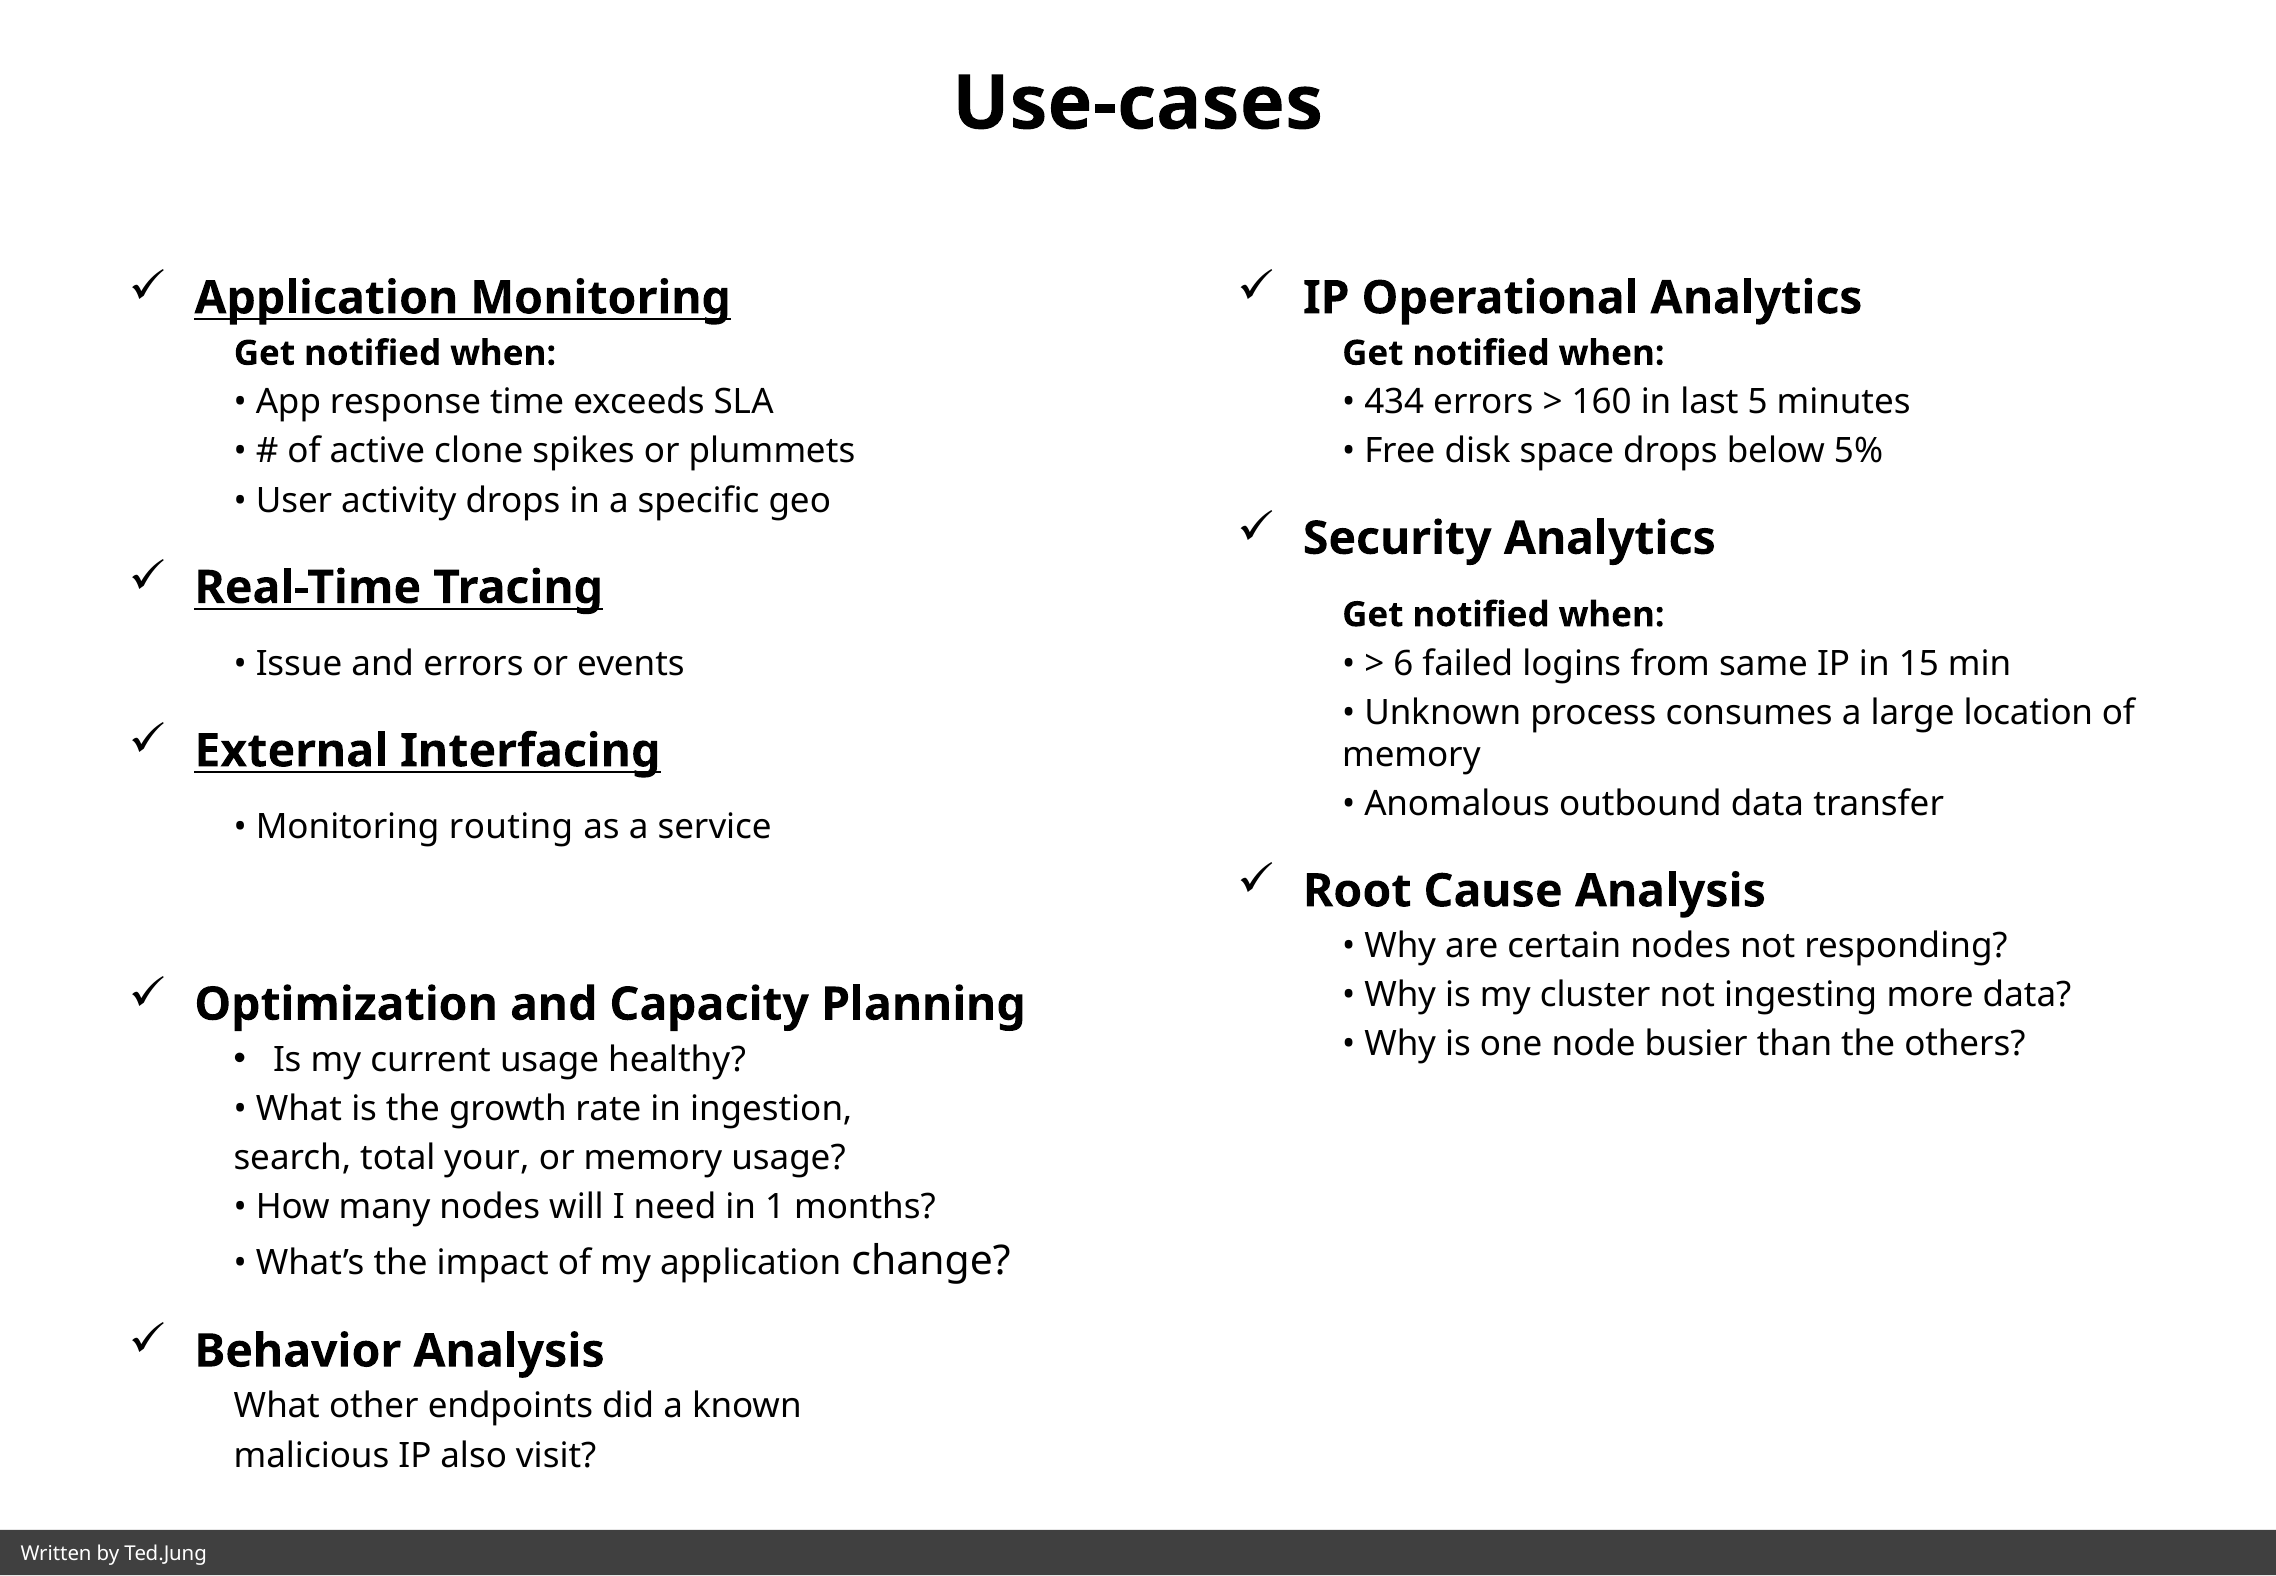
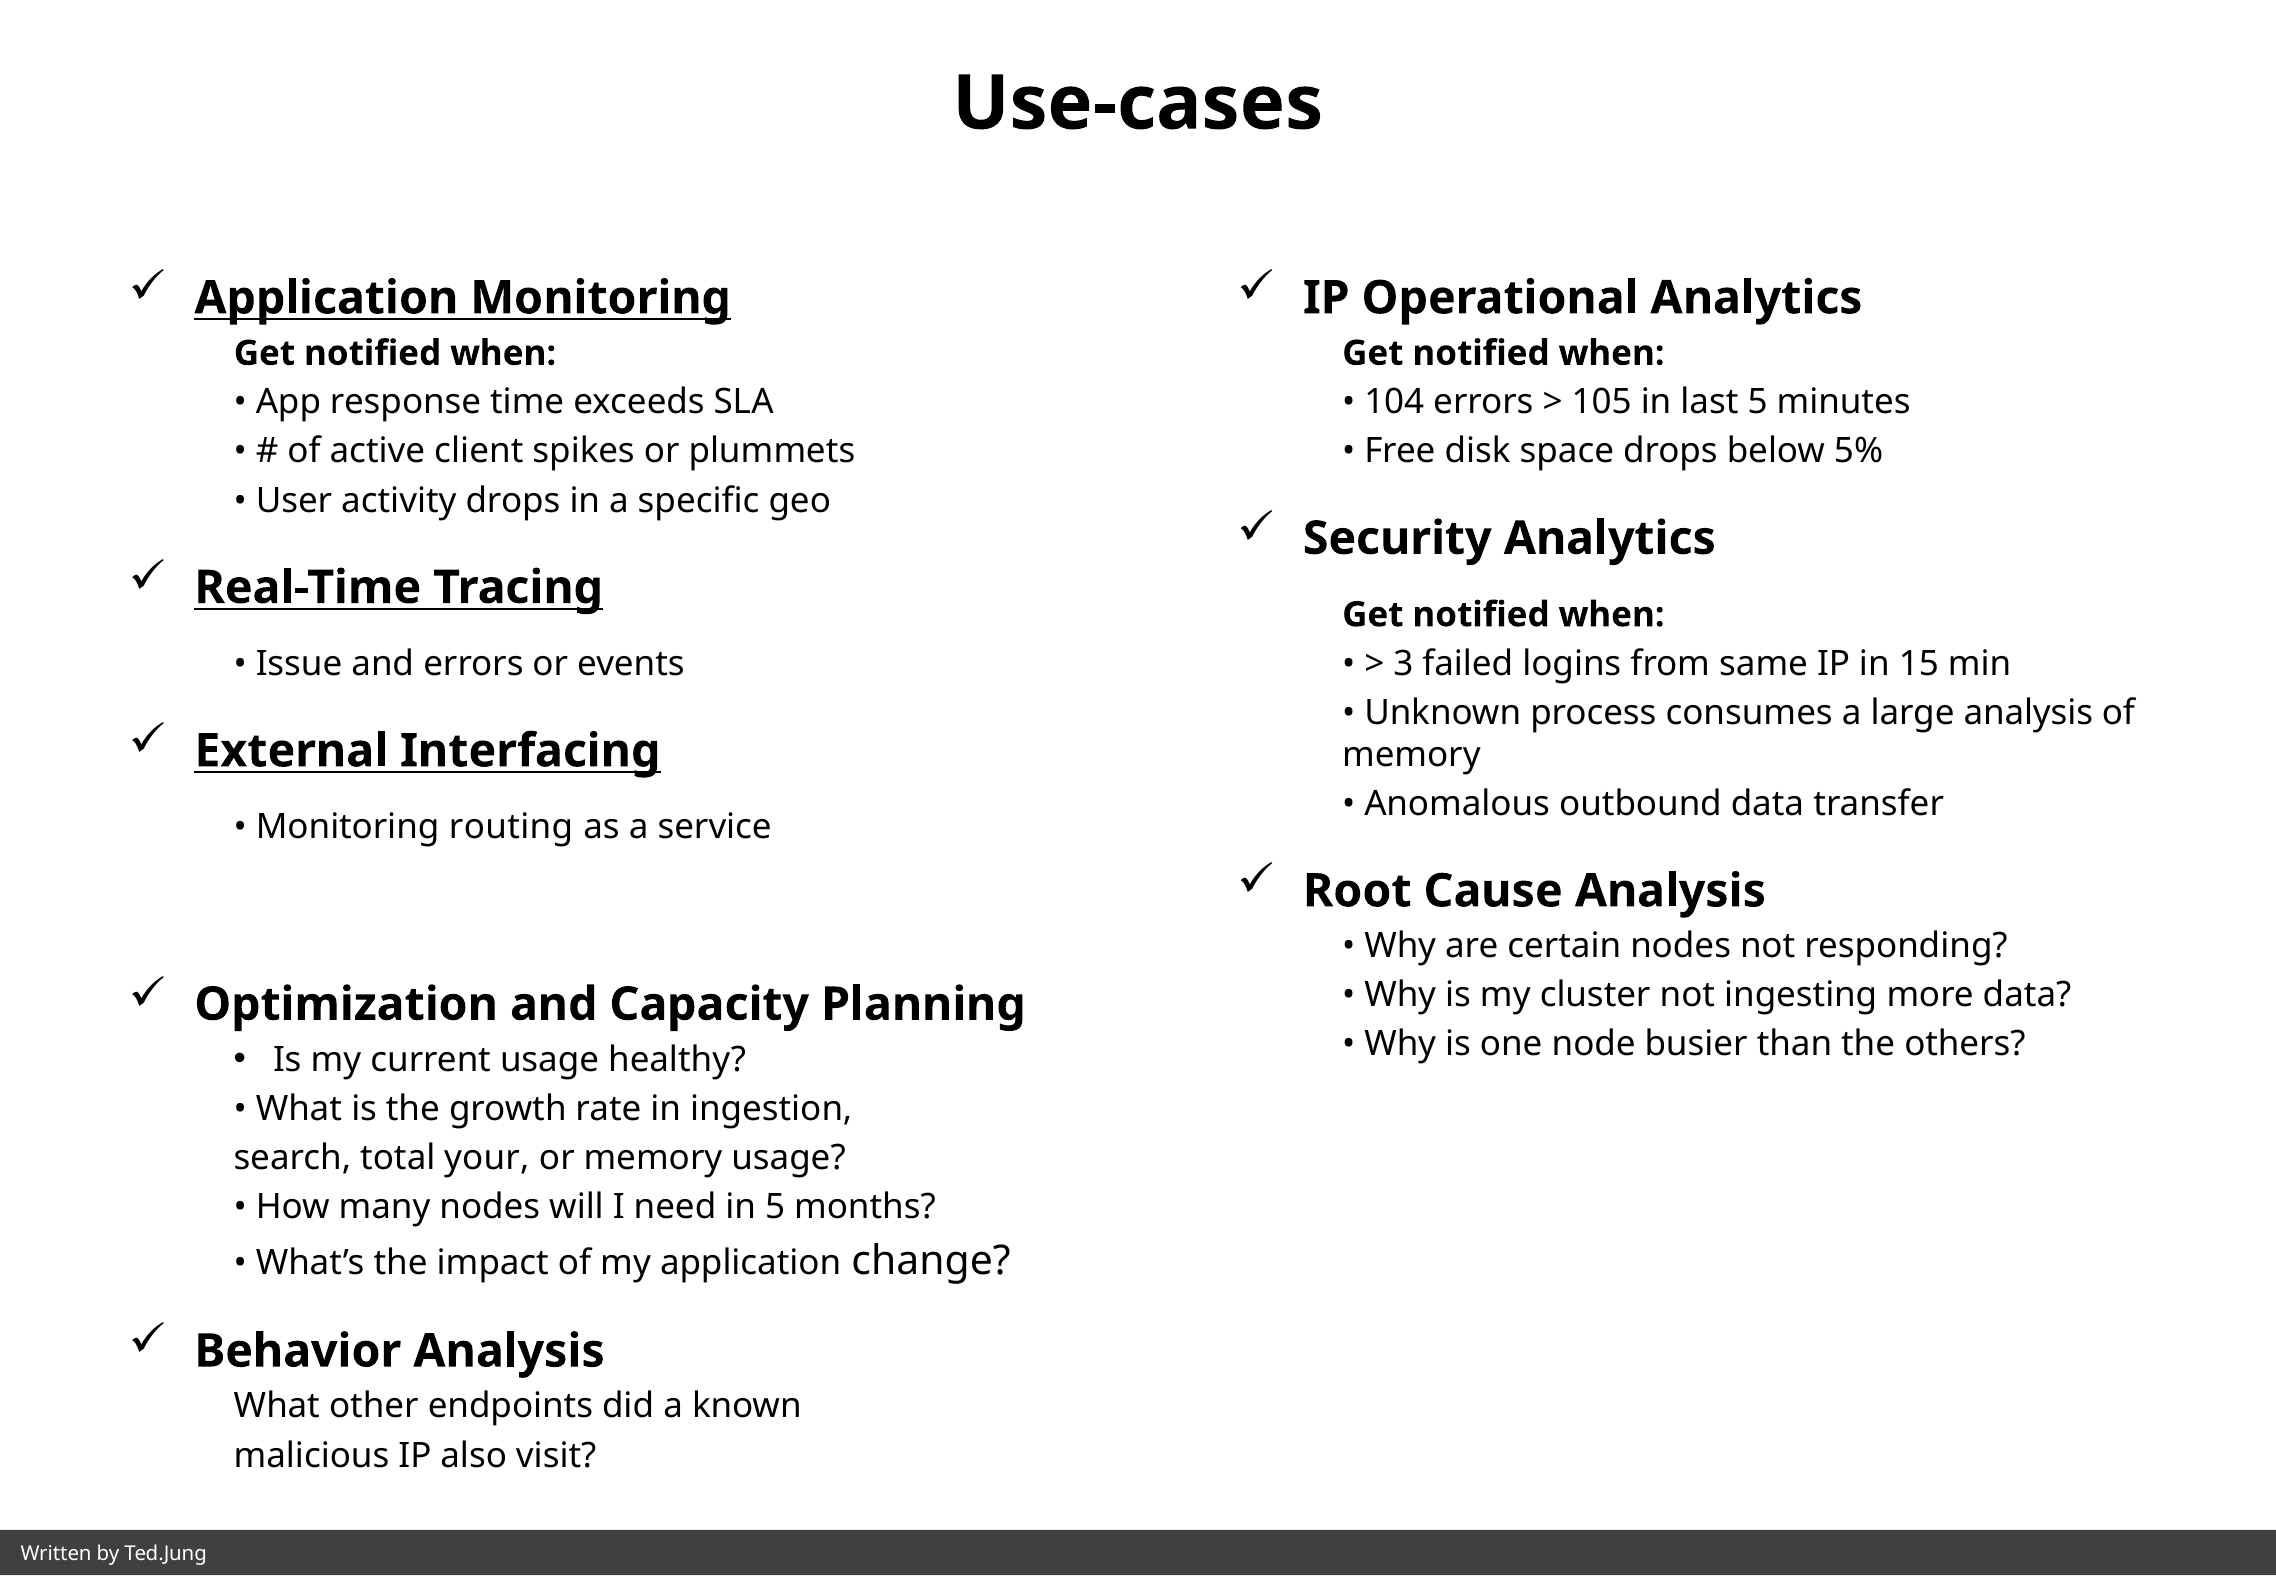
434: 434 -> 104
160: 160 -> 105
clone: clone -> client
6: 6 -> 3
large location: location -> analysis
in 1: 1 -> 5
